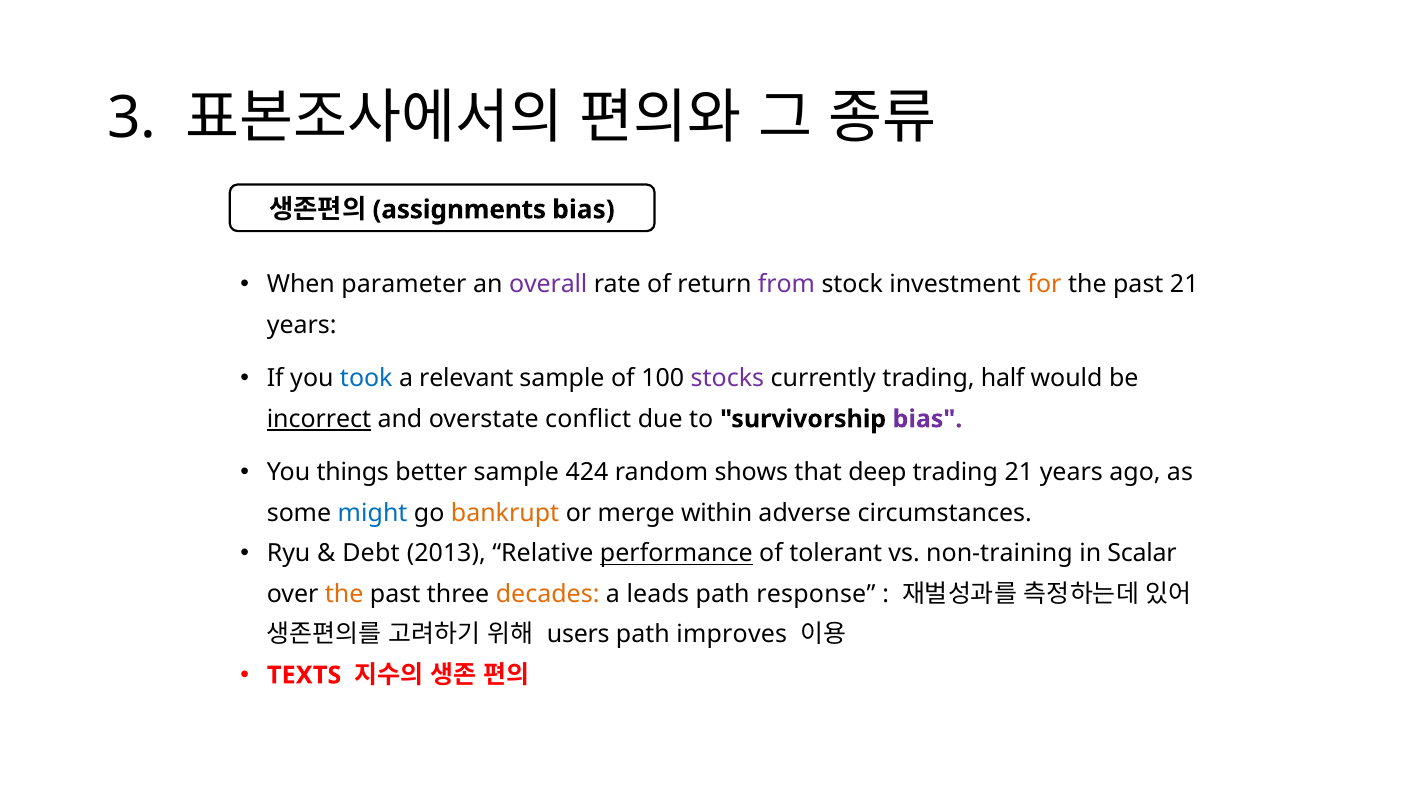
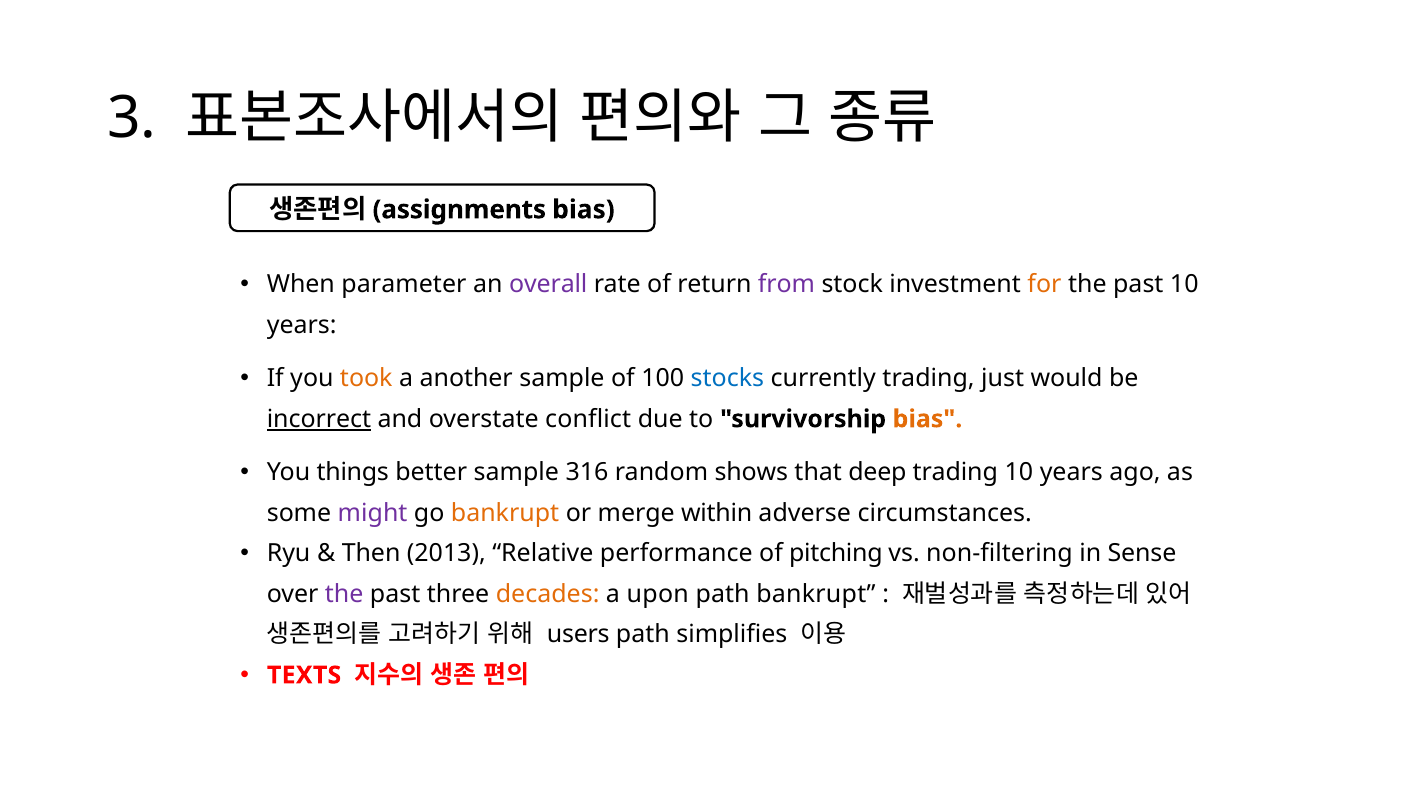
past 21: 21 -> 10
took colour: blue -> orange
relevant: relevant -> another
stocks colour: purple -> blue
half: half -> just
bias at (927, 419) colour: purple -> orange
424: 424 -> 316
trading 21: 21 -> 10
might colour: blue -> purple
Debt: Debt -> Then
performance underline: present -> none
tolerant: tolerant -> pitching
non-training: non-training -> non-filtering
Scalar: Scalar -> Sense
the at (344, 595) colour: orange -> purple
leads: leads -> upon
path response: response -> bankrupt
improves: improves -> simplifies
